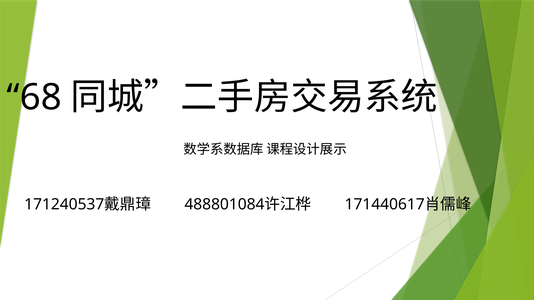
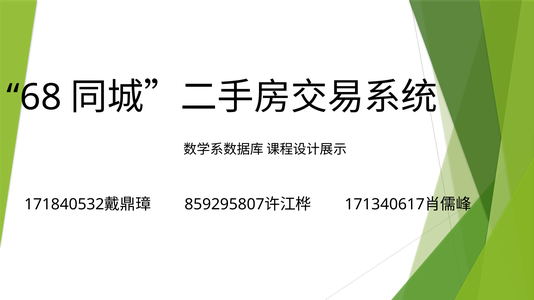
171240537: 171240537 -> 171840532
488801084: 488801084 -> 859295807
171440617: 171440617 -> 171340617
